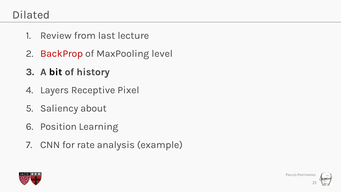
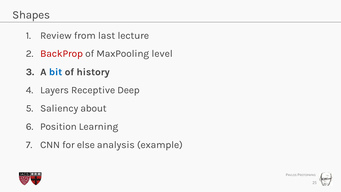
Dilated: Dilated -> Shapes
bit colour: black -> blue
Pixel: Pixel -> Deep
rate: rate -> else
